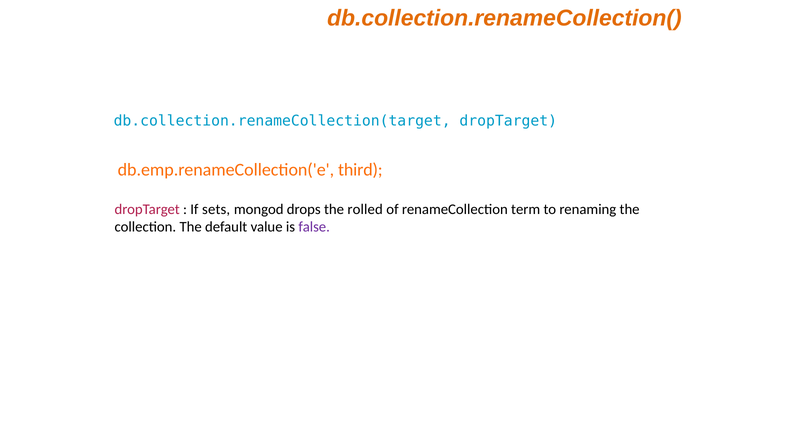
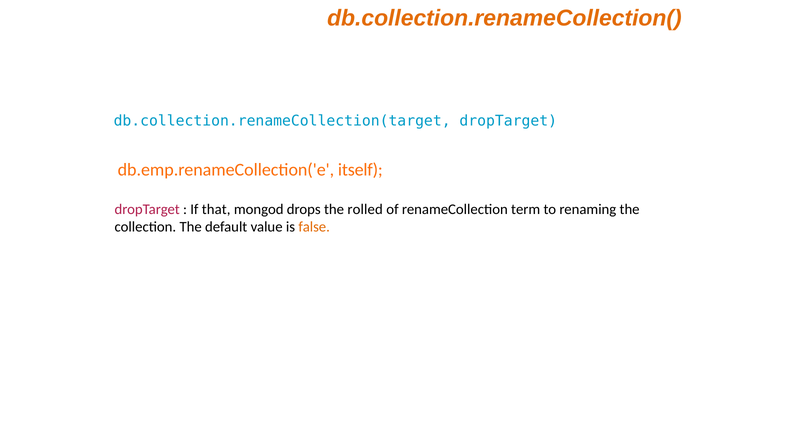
third: third -> itself
sets: sets -> that
false colour: purple -> orange
